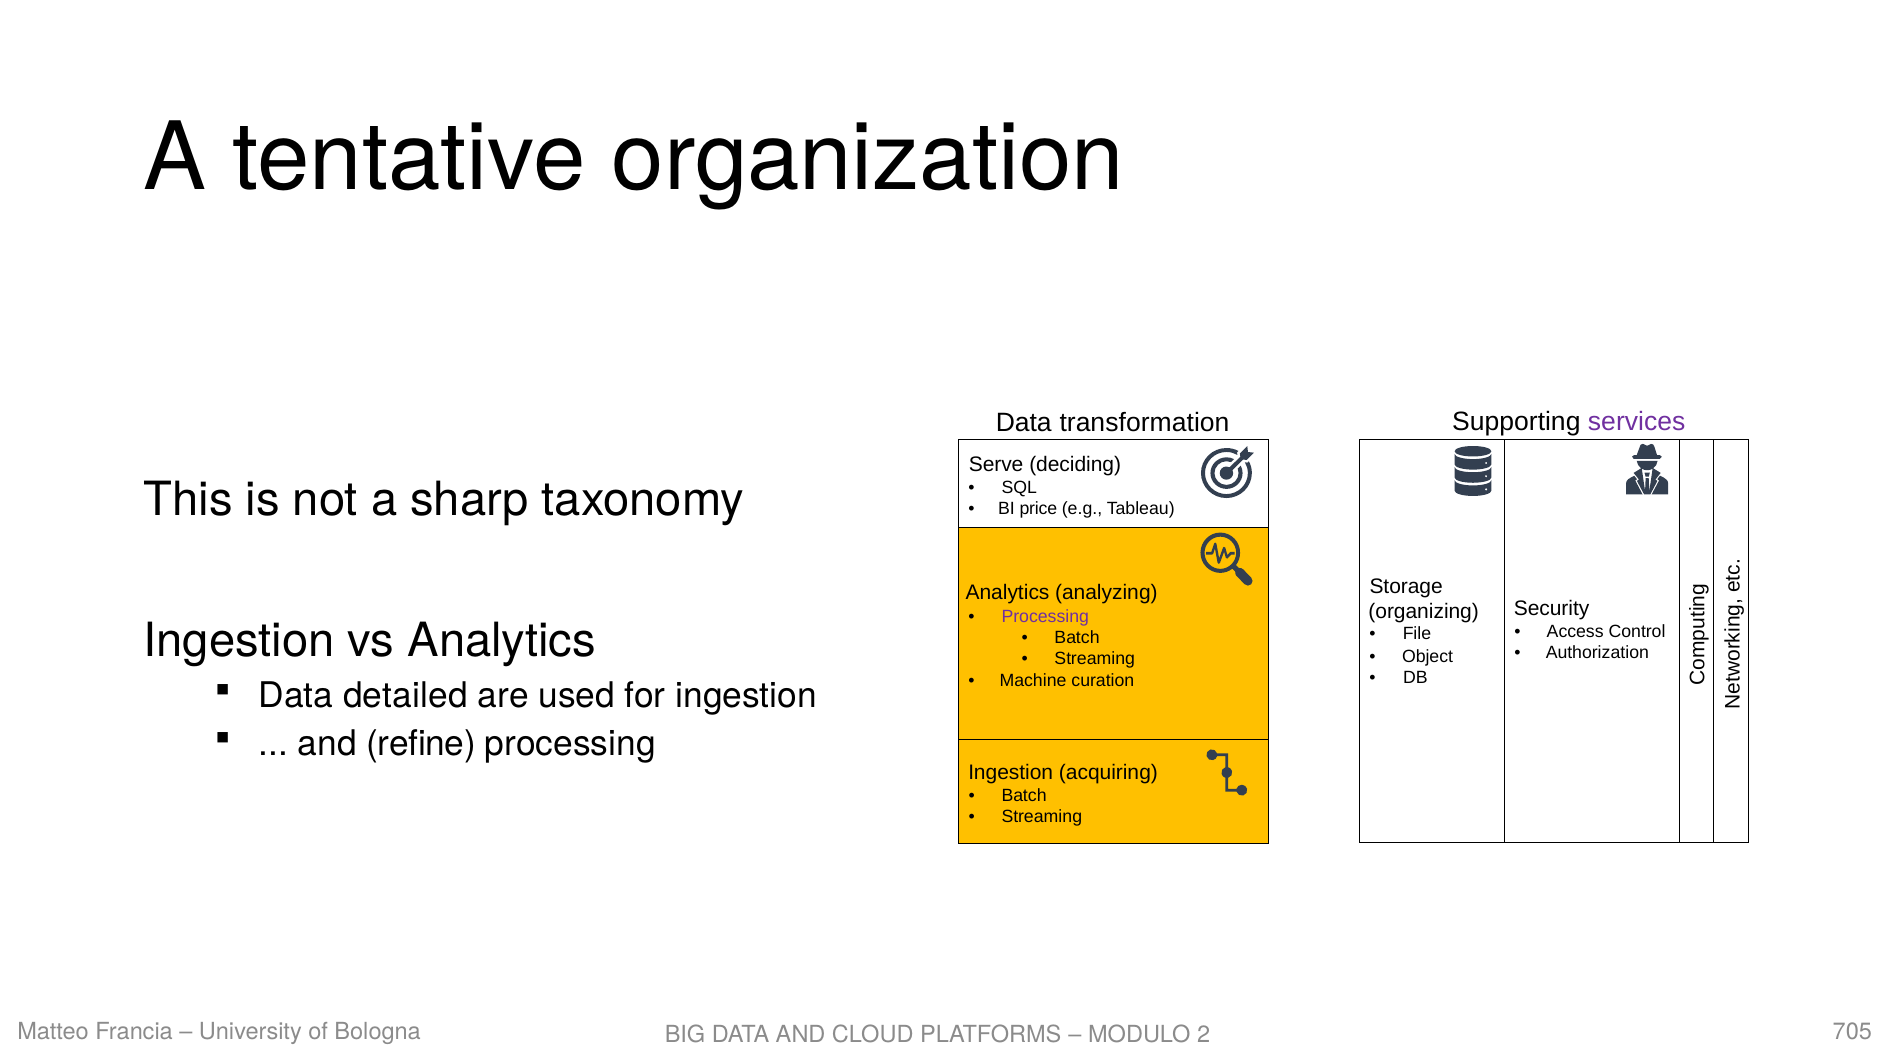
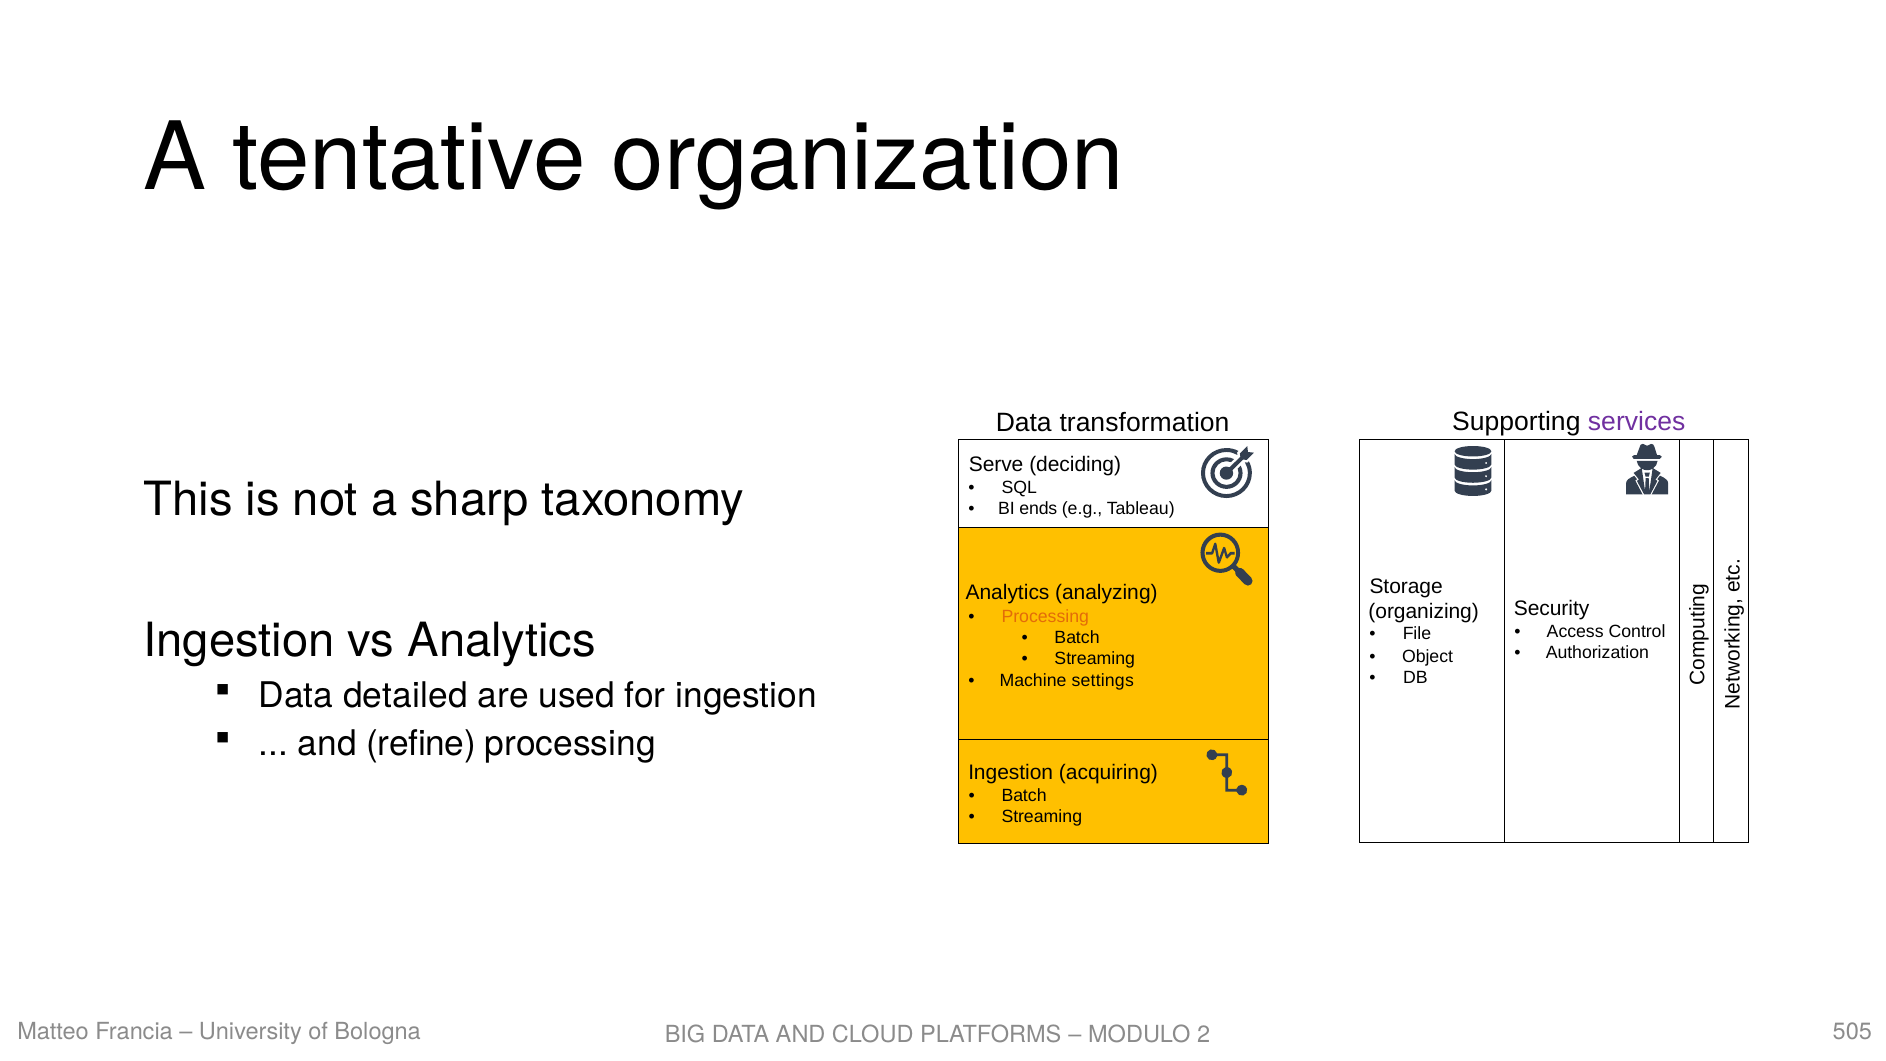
price: price -> ends
Processing at (1045, 616) colour: purple -> orange
curation: curation -> settings
705: 705 -> 505
